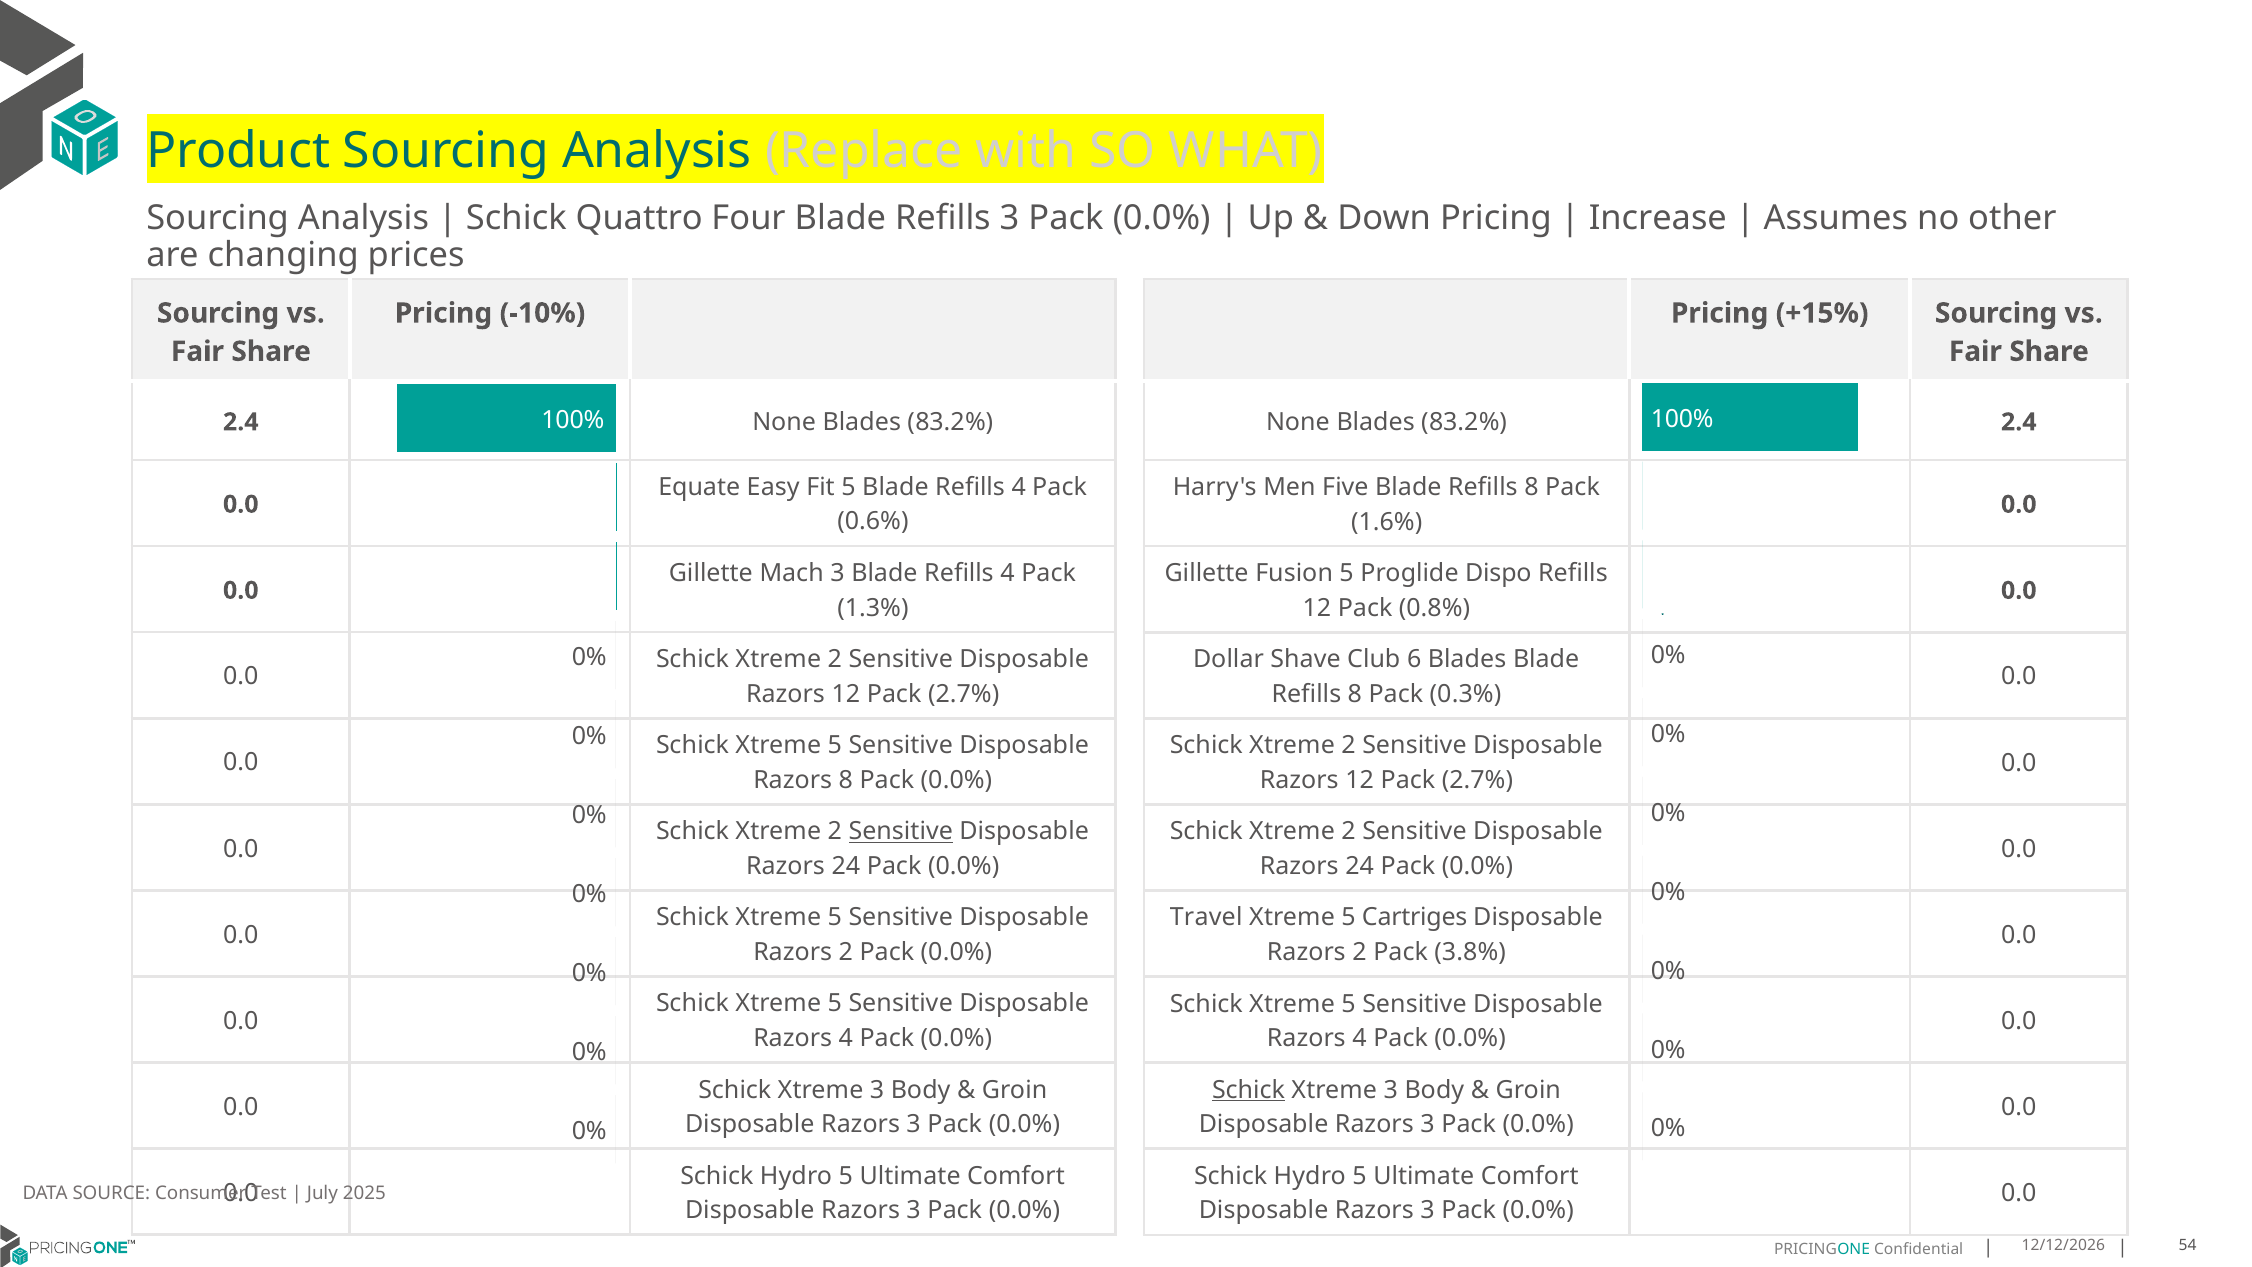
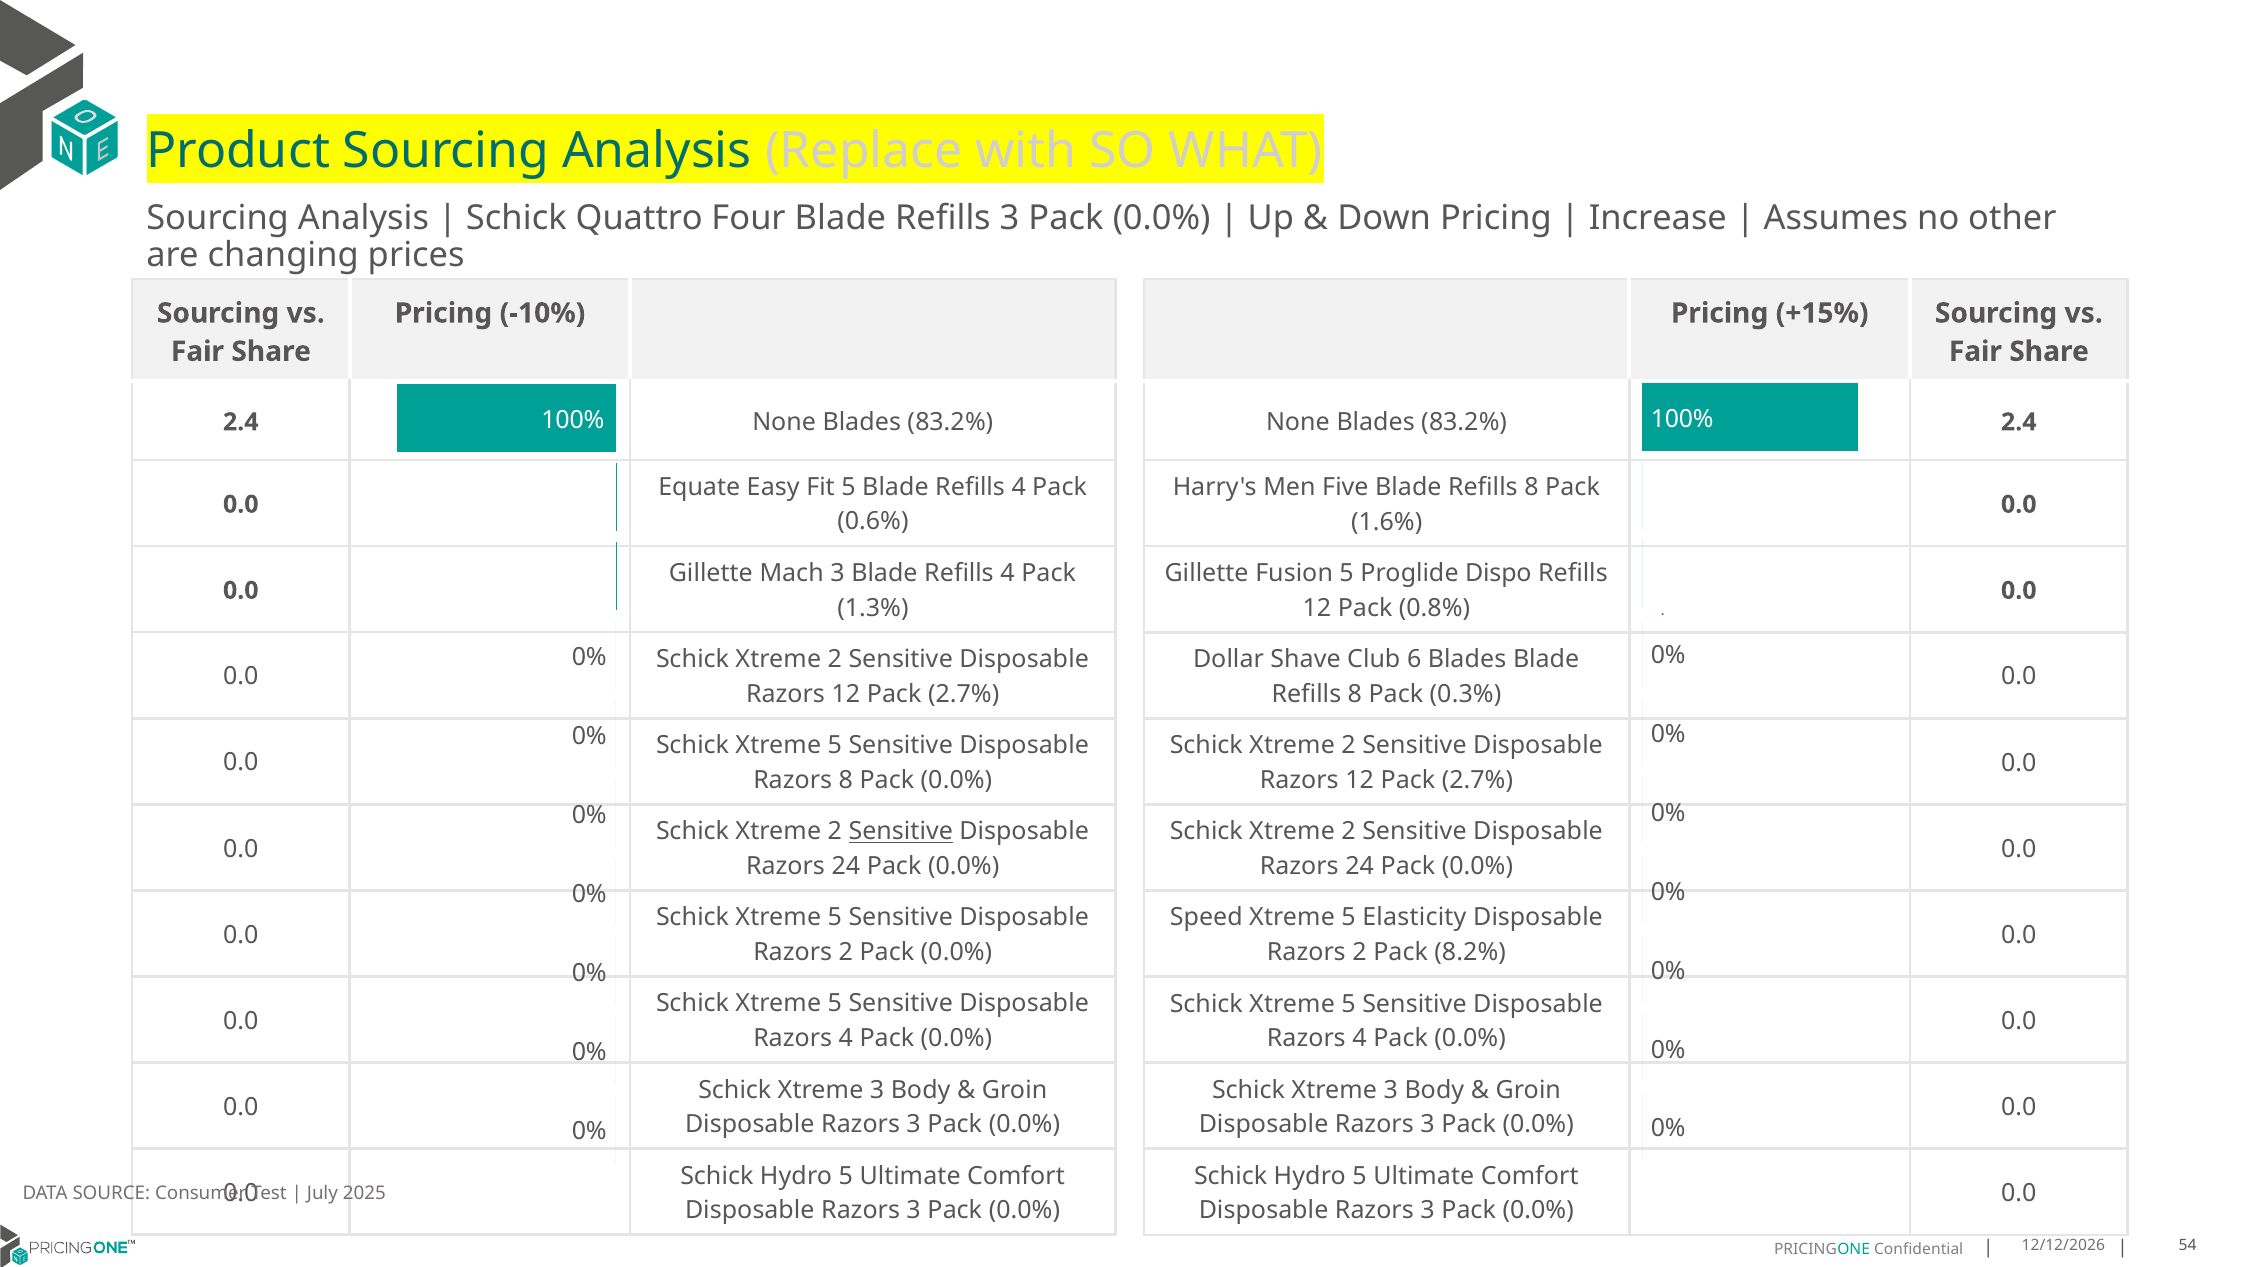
Travel: Travel -> Speed
Cartriges: Cartriges -> Elasticity
3.8%: 3.8% -> 8.2%
Schick at (1248, 1090) underline: present -> none
